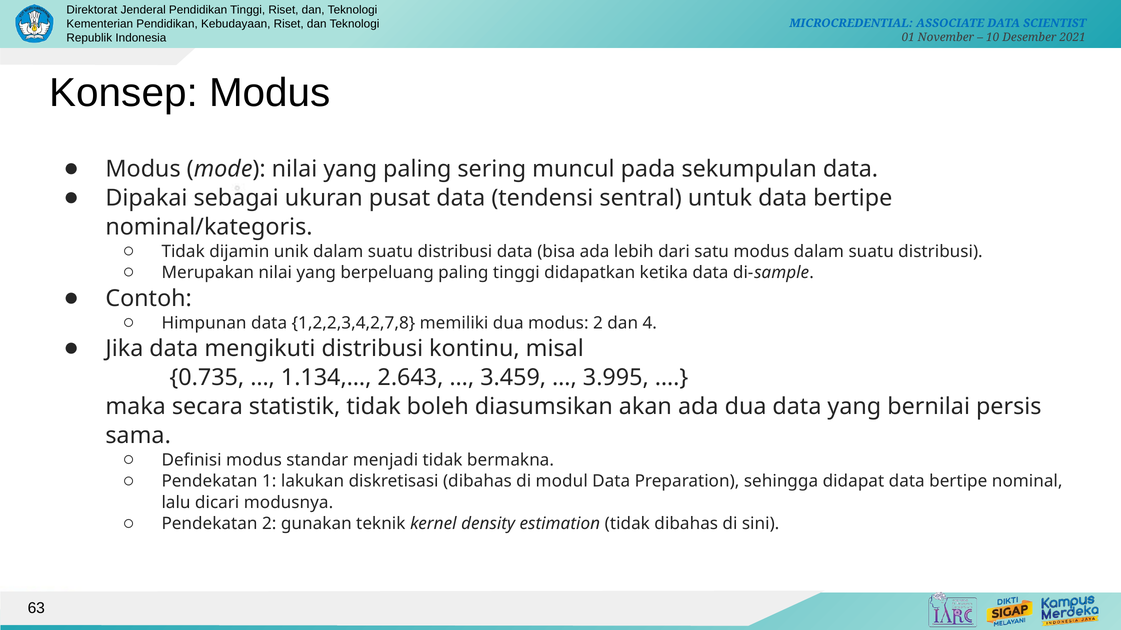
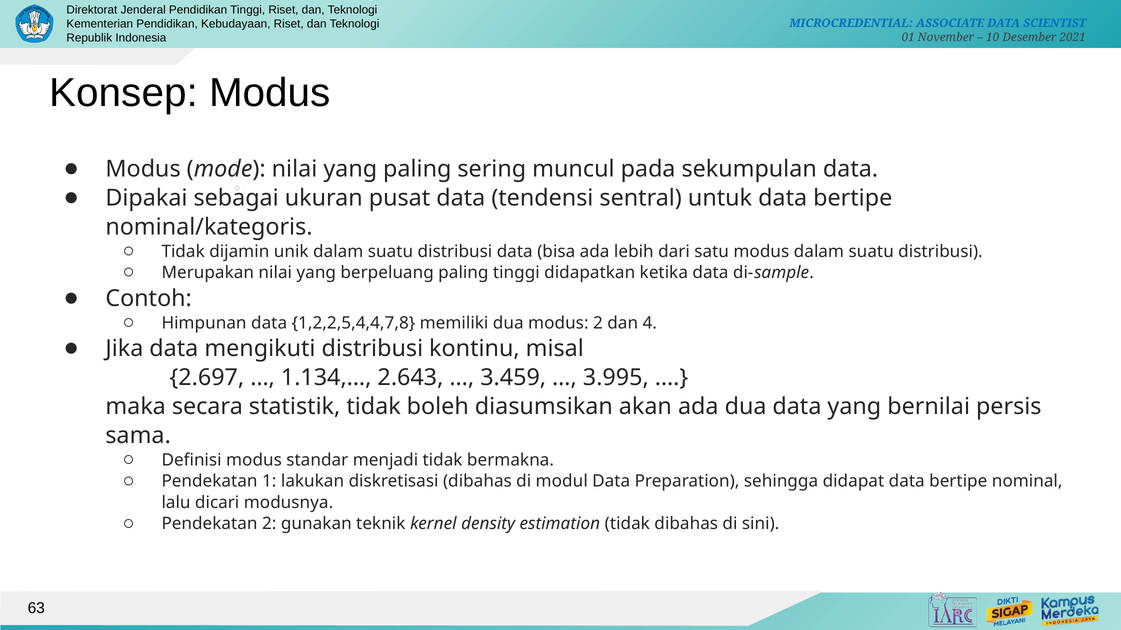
1,2,2,3,4,2,7,8: 1,2,2,3,4,2,7,8 -> 1,2,2,5,4,4,7,8
0.735: 0.735 -> 2.697
